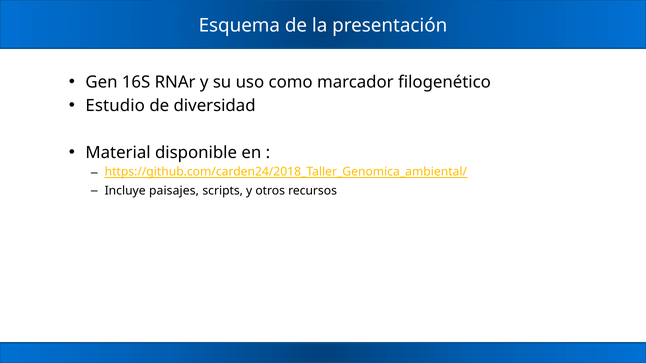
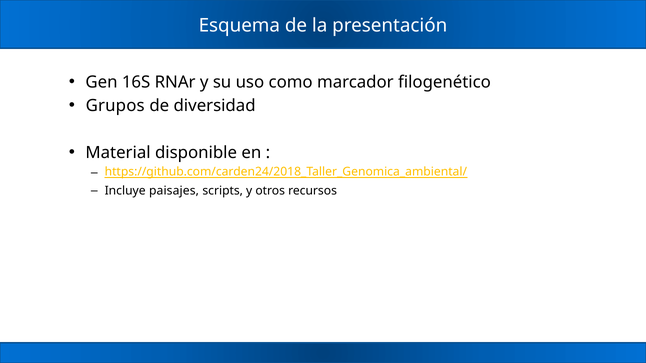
Estudio: Estudio -> Grupos
